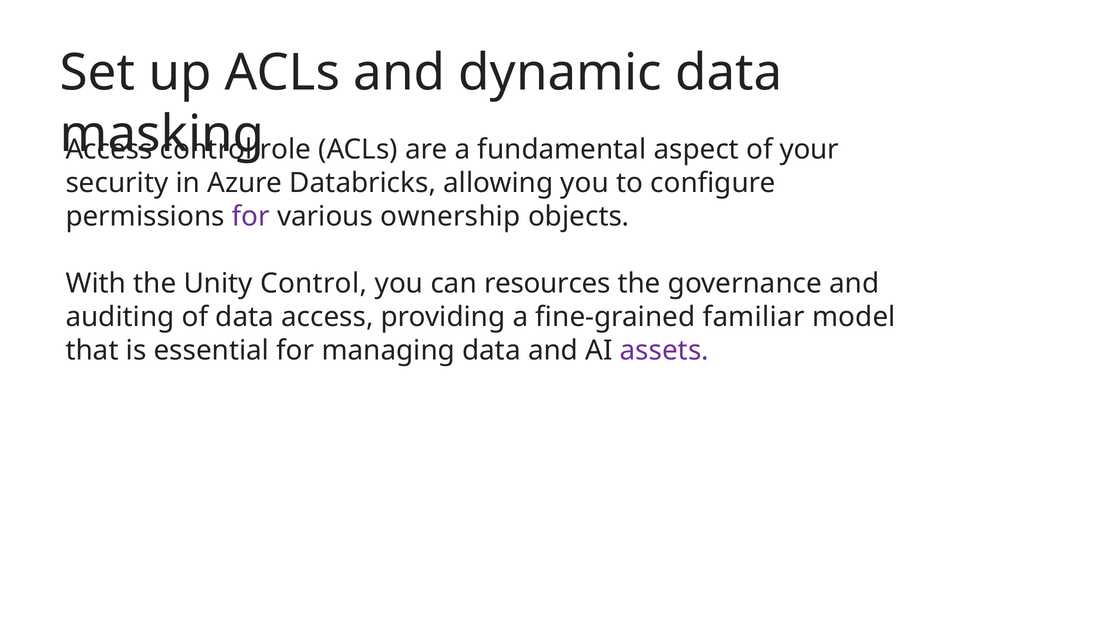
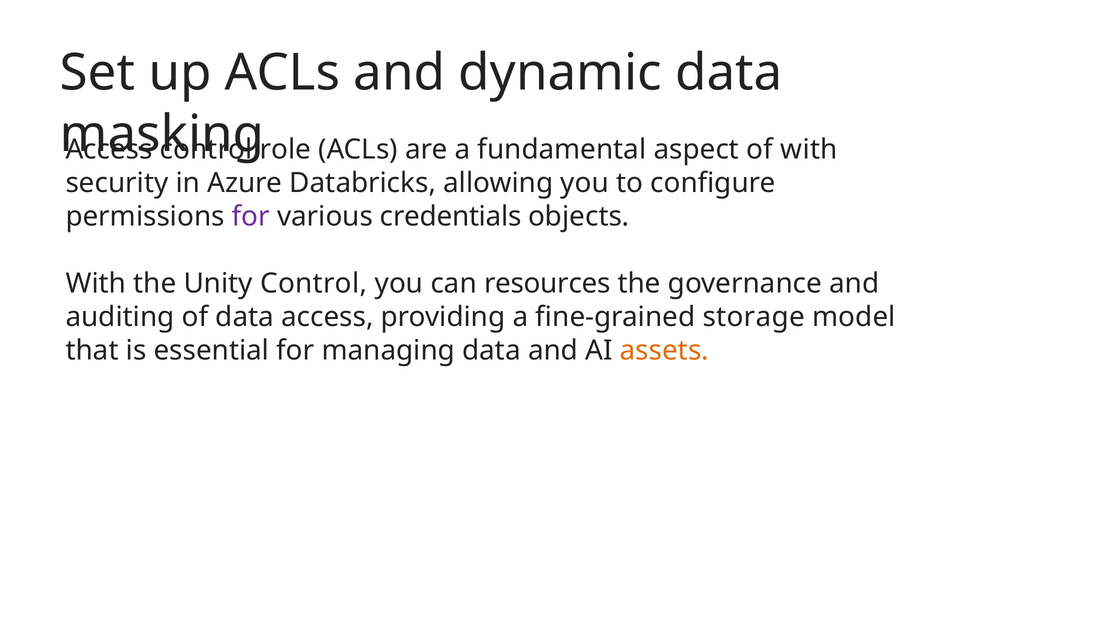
of your: your -> with
ownership: ownership -> credentials
familiar: familiar -> storage
assets colour: purple -> orange
